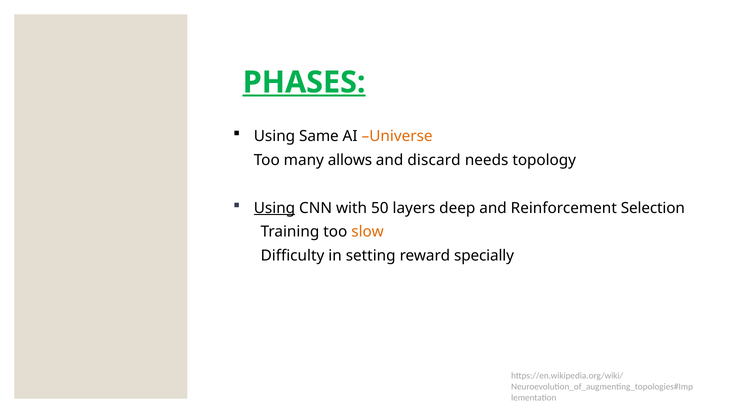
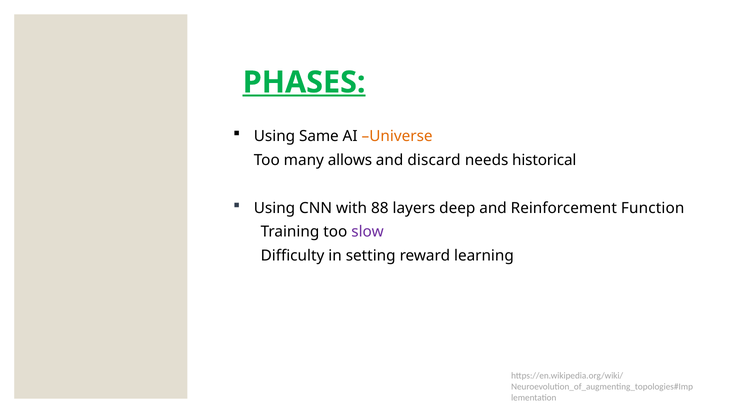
topology: topology -> historical
Using at (274, 208) underline: present -> none
50: 50 -> 88
Selection: Selection -> Function
slow colour: orange -> purple
specially: specially -> learning
